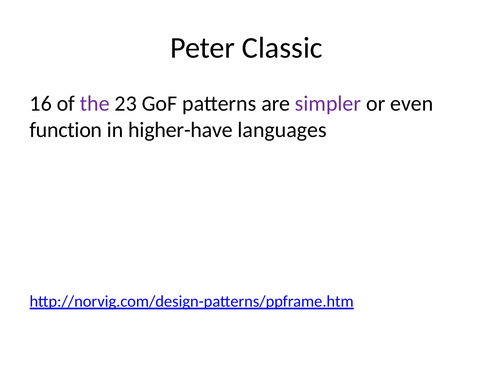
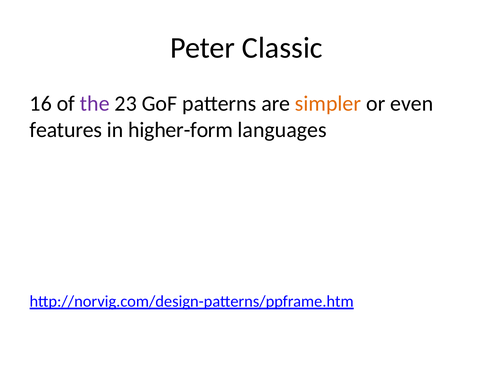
simpler colour: purple -> orange
function: function -> features
higher-have: higher-have -> higher-form
